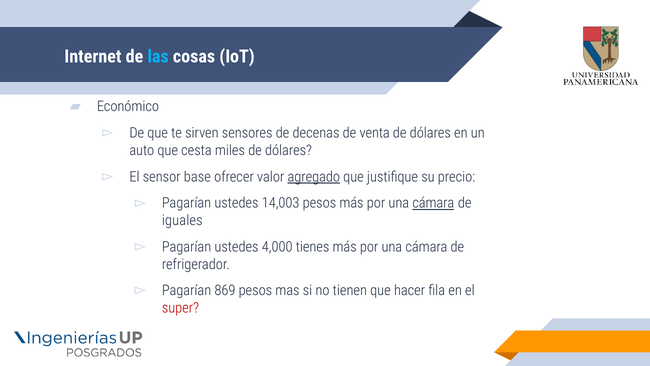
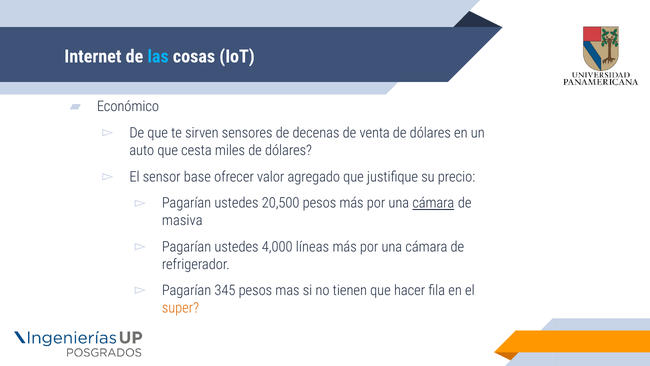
agregado underline: present -> none
14,003: 14,003 -> 20,500
iguales: iguales -> masiva
tienes: tienes -> líneas
869: 869 -> 345
super colour: red -> orange
